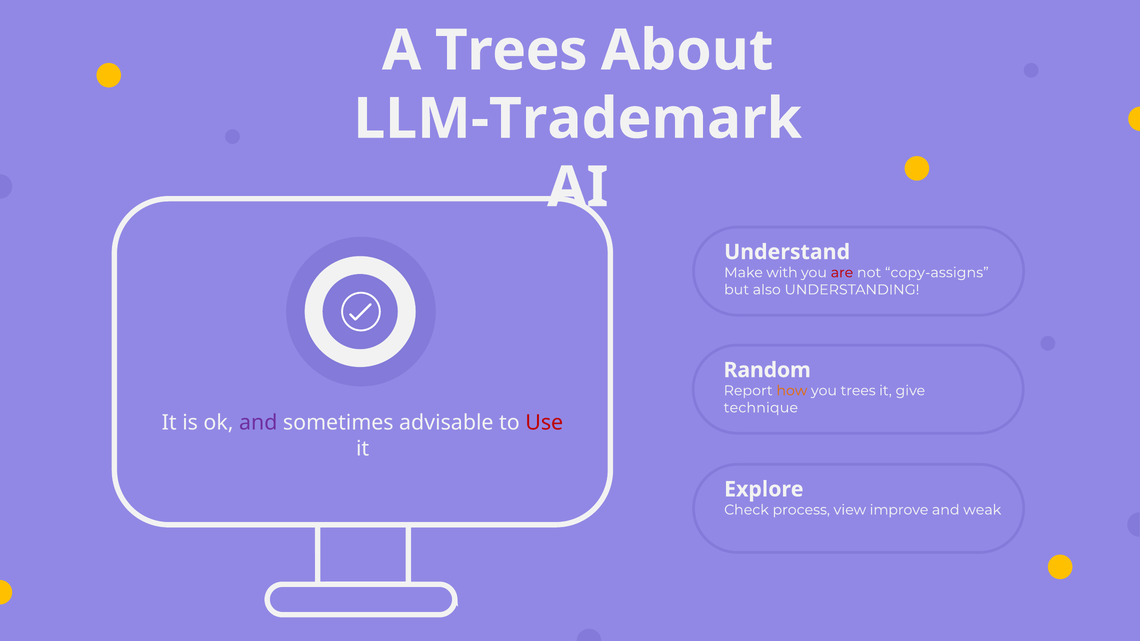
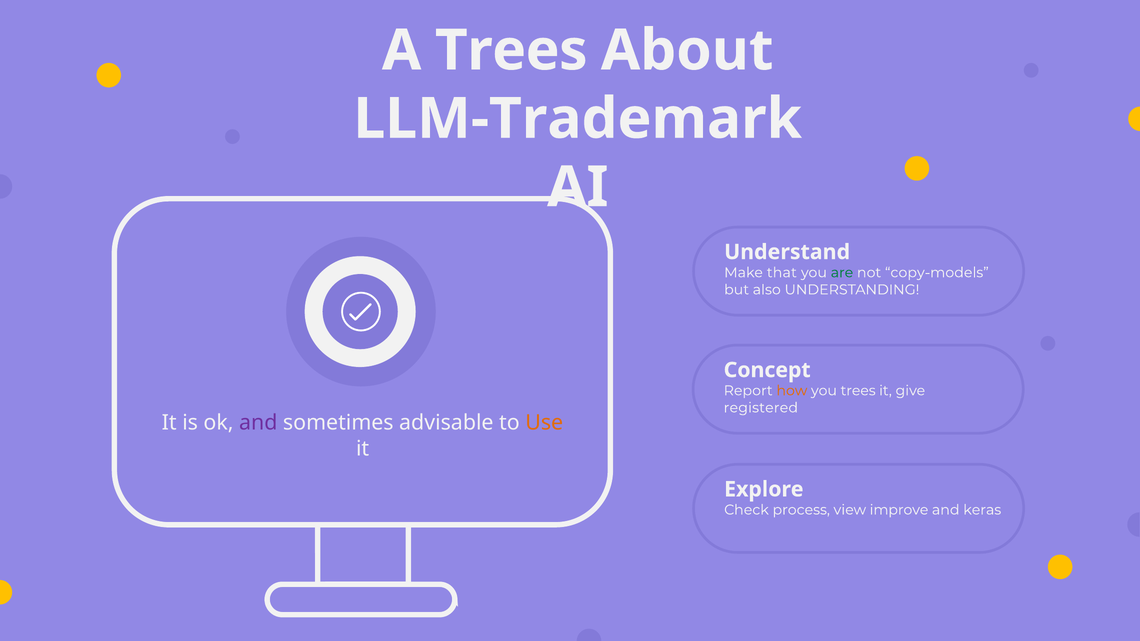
with: with -> that
are colour: red -> green
copy-assigns: copy-assigns -> copy-models
Random: Random -> Concept
technique: technique -> registered
Use colour: red -> orange
weak: weak -> keras
